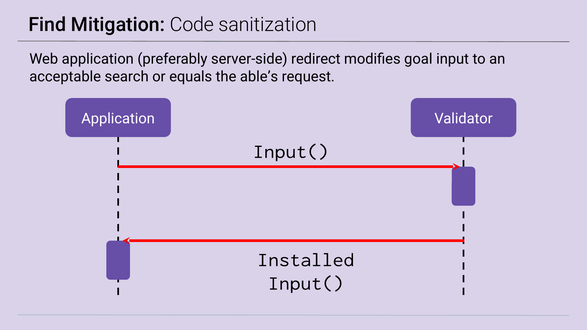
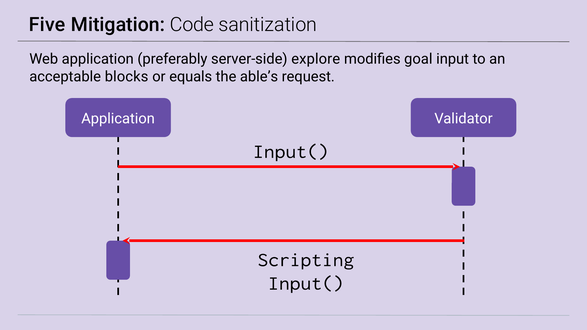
Find: Find -> Five
redirect: redirect -> explore
search: search -> blocks
Installed: Installed -> Scripting
